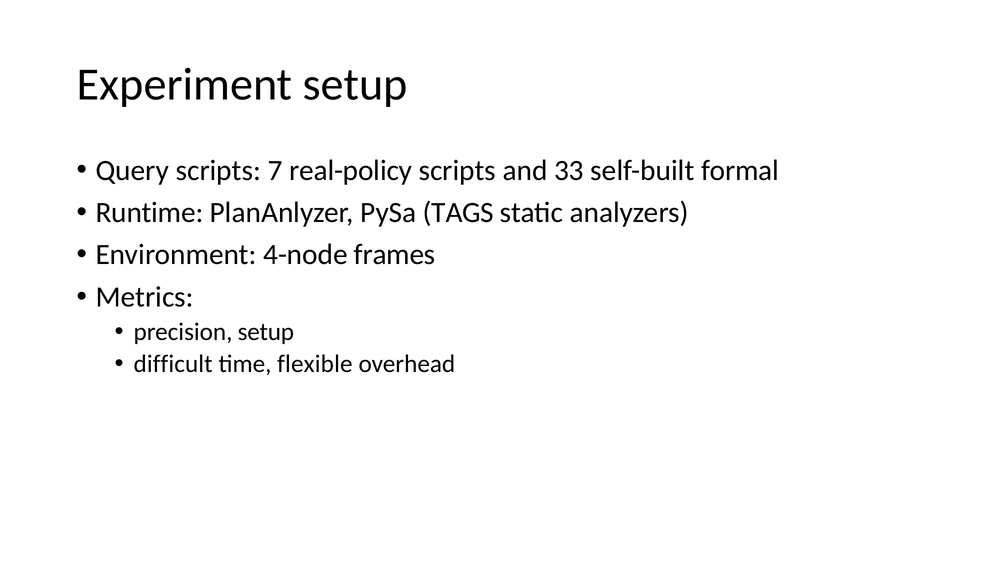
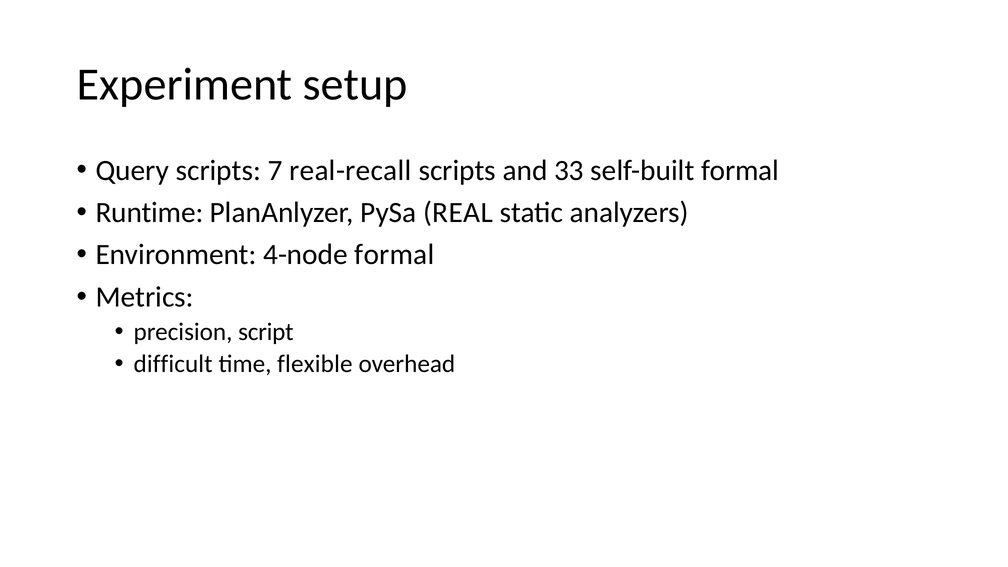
real-policy: real-policy -> real-recall
TAGS: TAGS -> REAL
4-node frames: frames -> formal
precision setup: setup -> script
